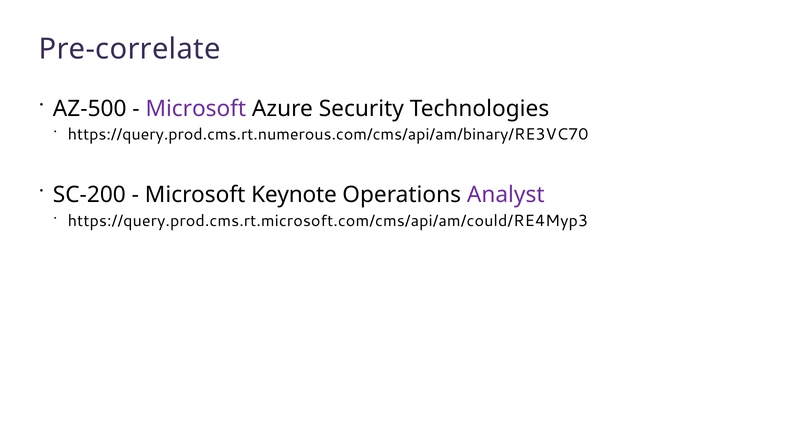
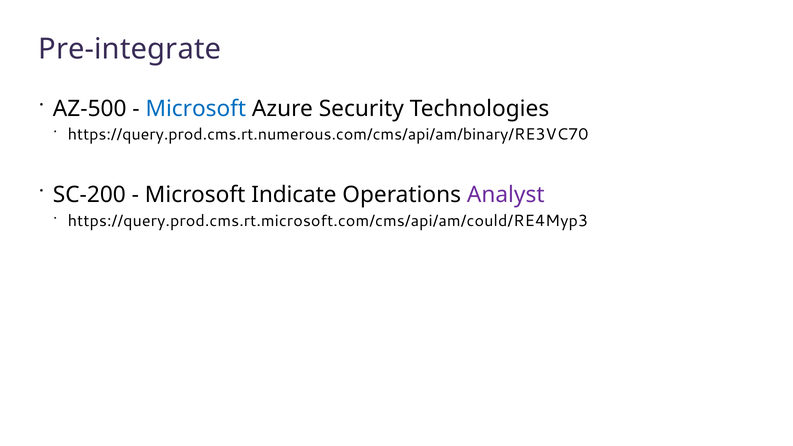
Pre-correlate: Pre-correlate -> Pre-integrate
Microsoft at (196, 109) colour: purple -> blue
Keynote: Keynote -> Indicate
